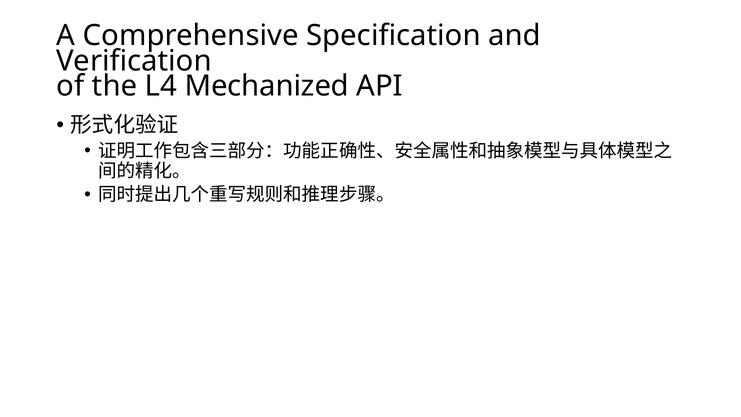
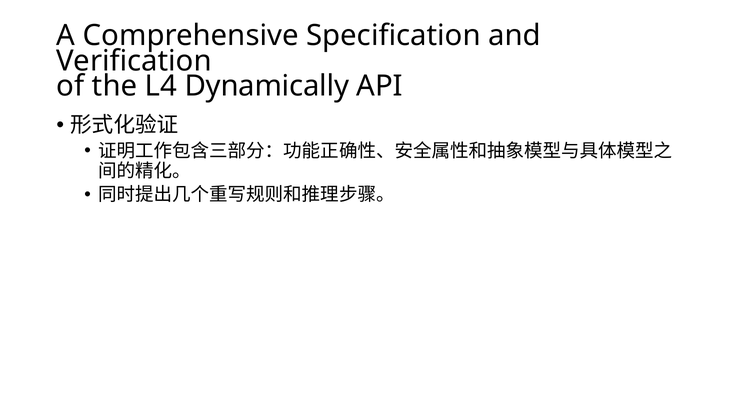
Mechanized: Mechanized -> Dynamically
